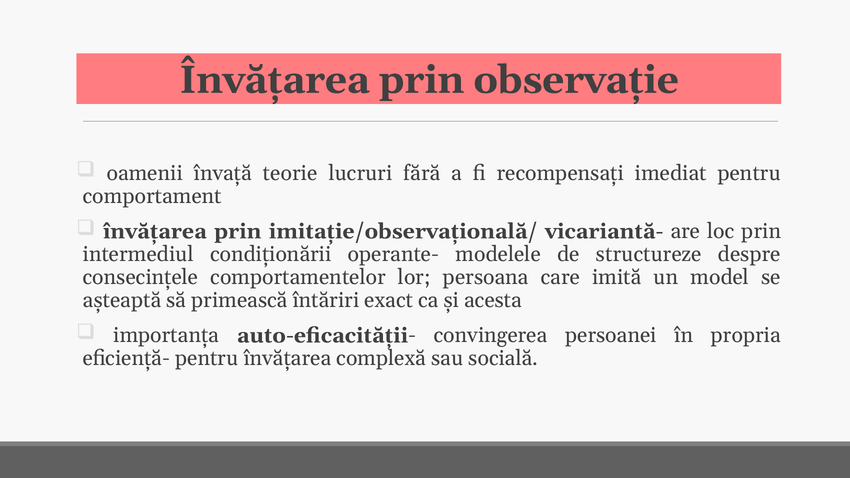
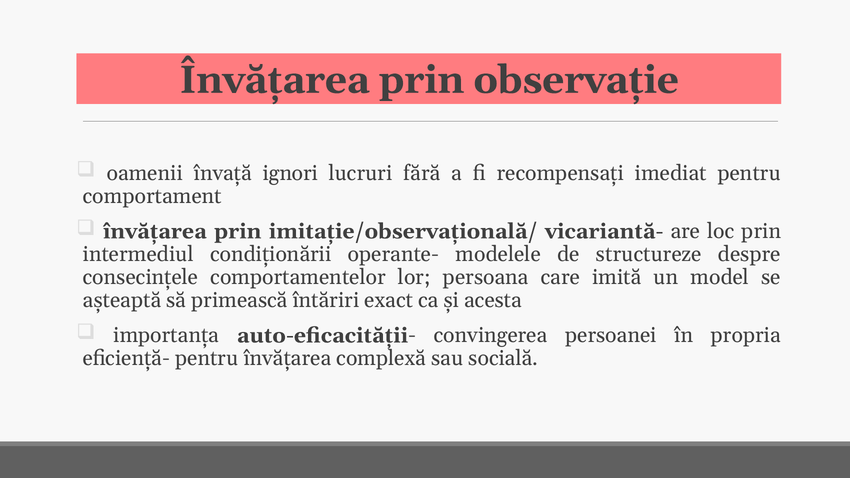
teorie: teorie -> ignori
